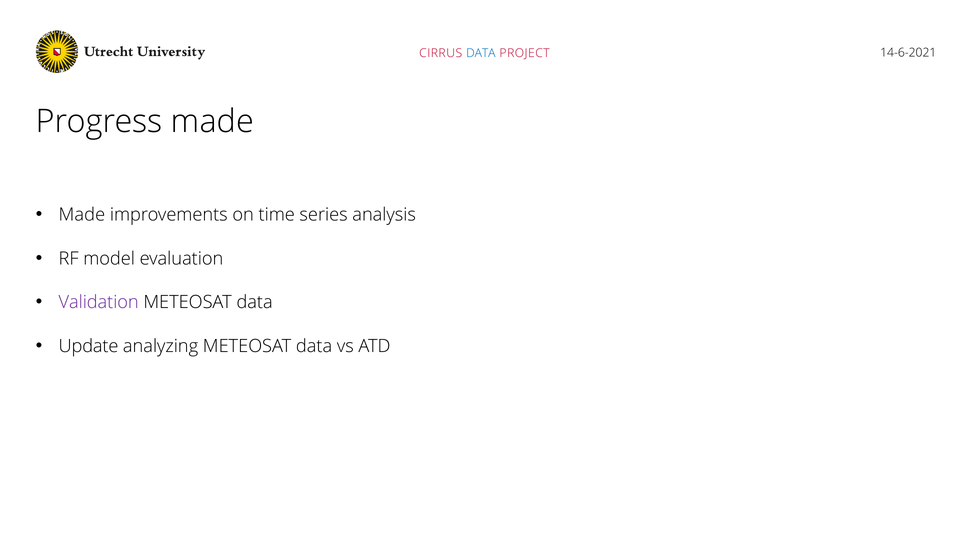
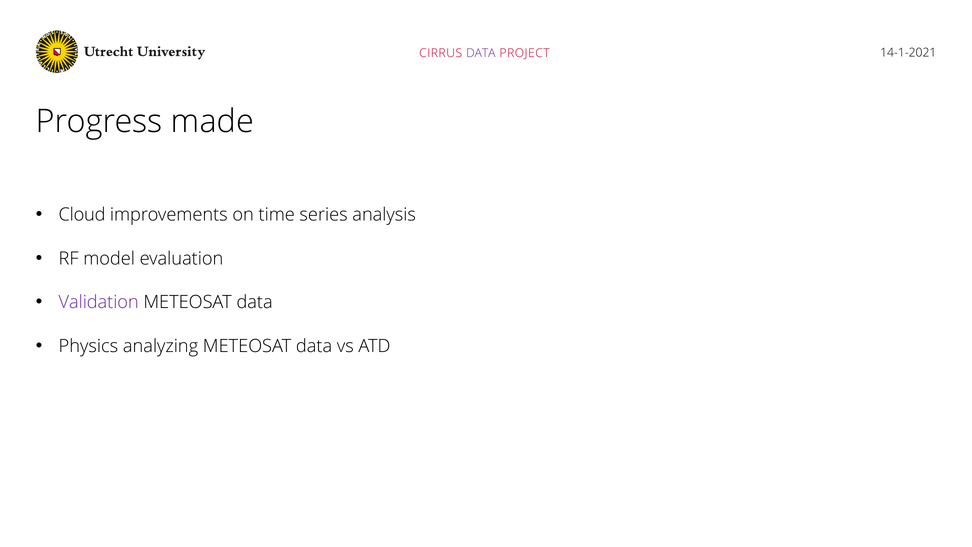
14-6-2021: 14-6-2021 -> 14-1-2021
DATA at (481, 53) colour: blue -> purple
Made at (82, 215): Made -> Cloud
Update: Update -> Physics
